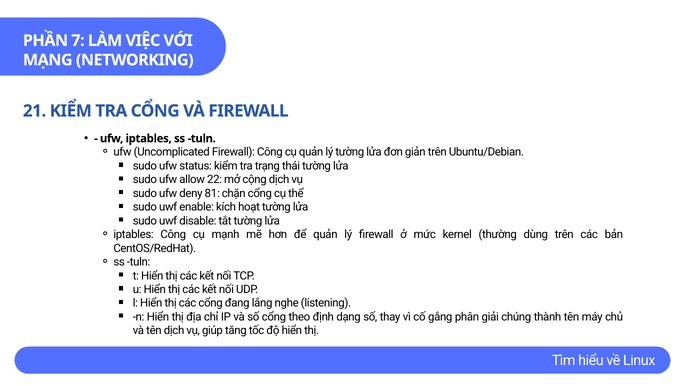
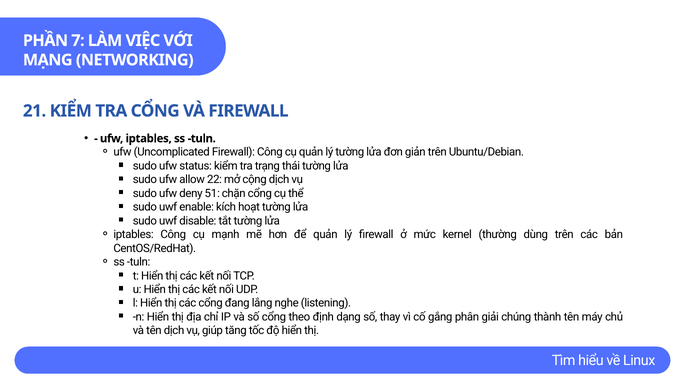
81: 81 -> 51
